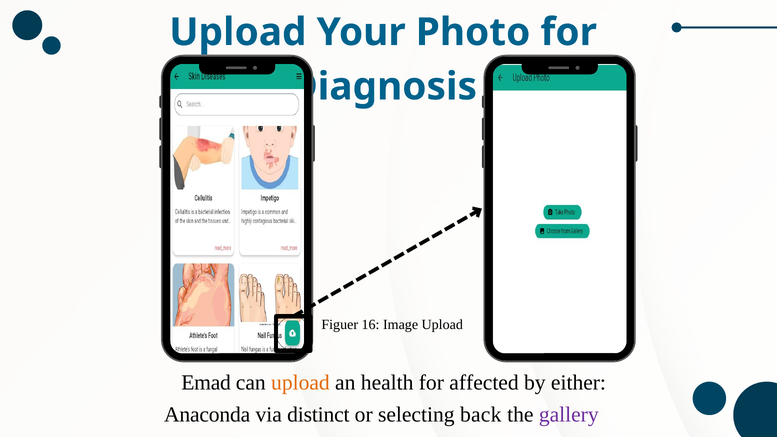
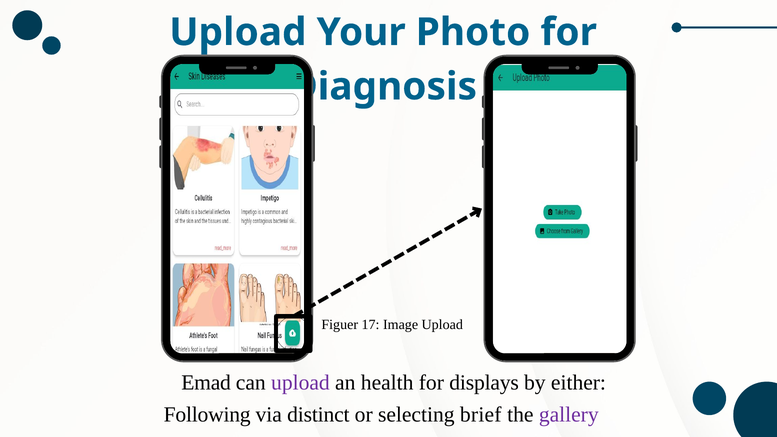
16: 16 -> 17
upload at (300, 383) colour: orange -> purple
affected: affected -> displays
Anaconda: Anaconda -> Following
back: back -> brief
